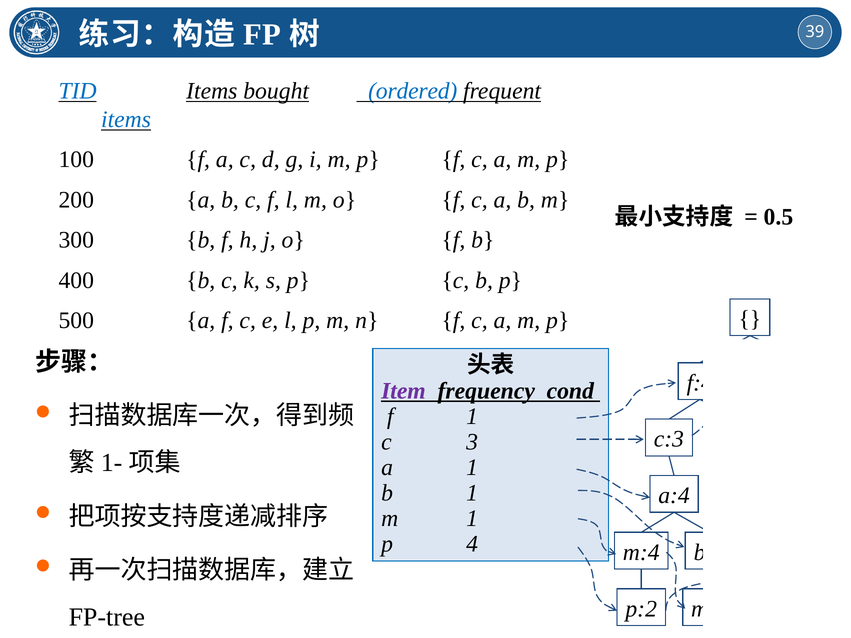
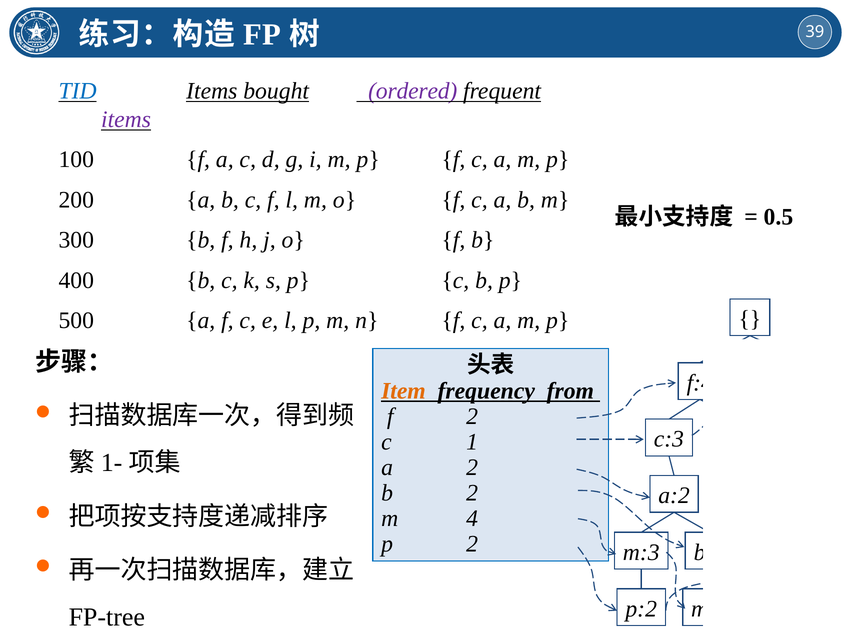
ordered colour: blue -> purple
items at (126, 120) colour: blue -> purple
Item colour: purple -> orange
cond: cond -> from
f 1: 1 -> 2
3: 3 -> 1
a 1: 1 -> 2
b 1: 1 -> 2
a:4: a:4 -> a:2
m 1: 1 -> 4
p 4: 4 -> 2
m:4: m:4 -> m:3
